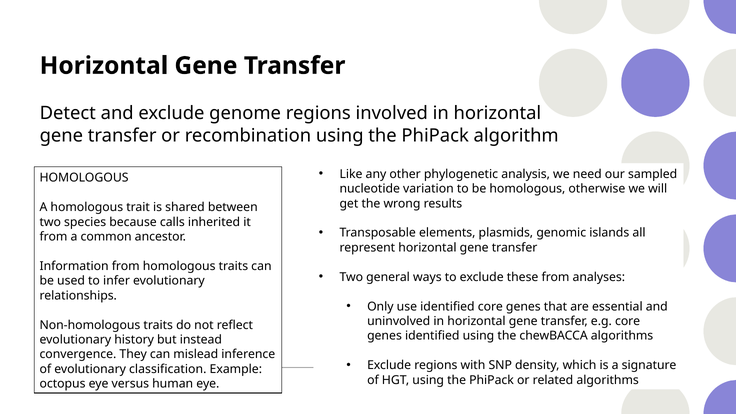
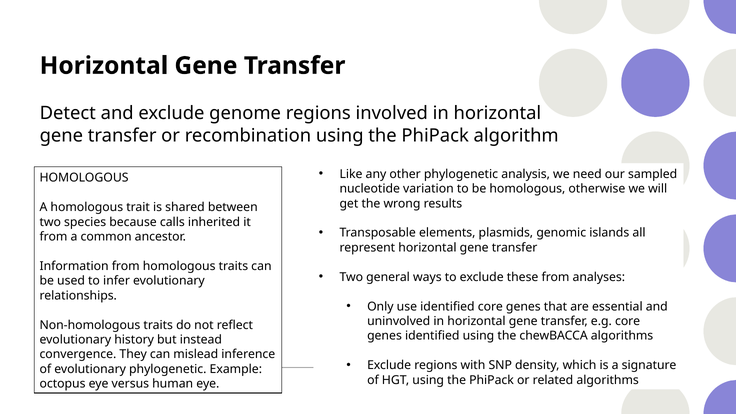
evolutionary classification: classification -> phylogenetic
